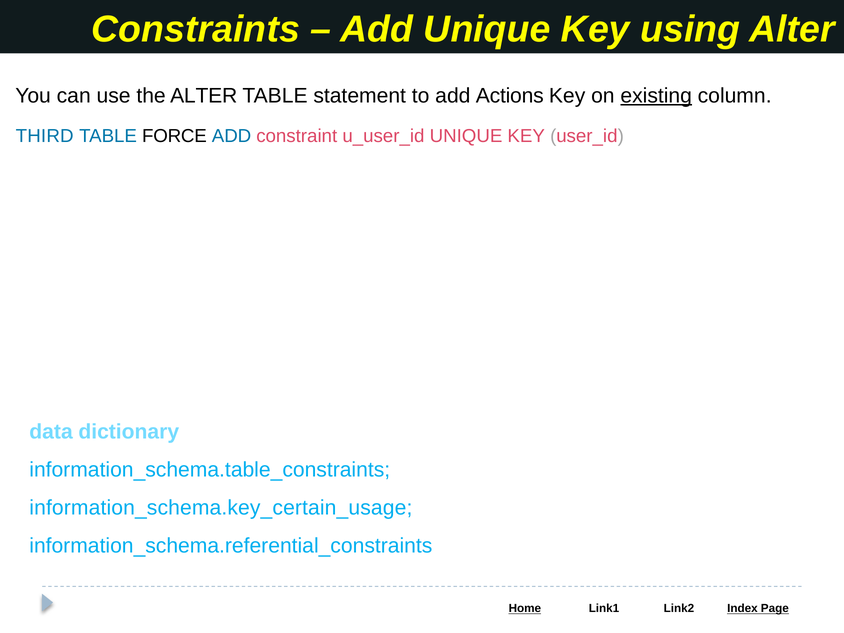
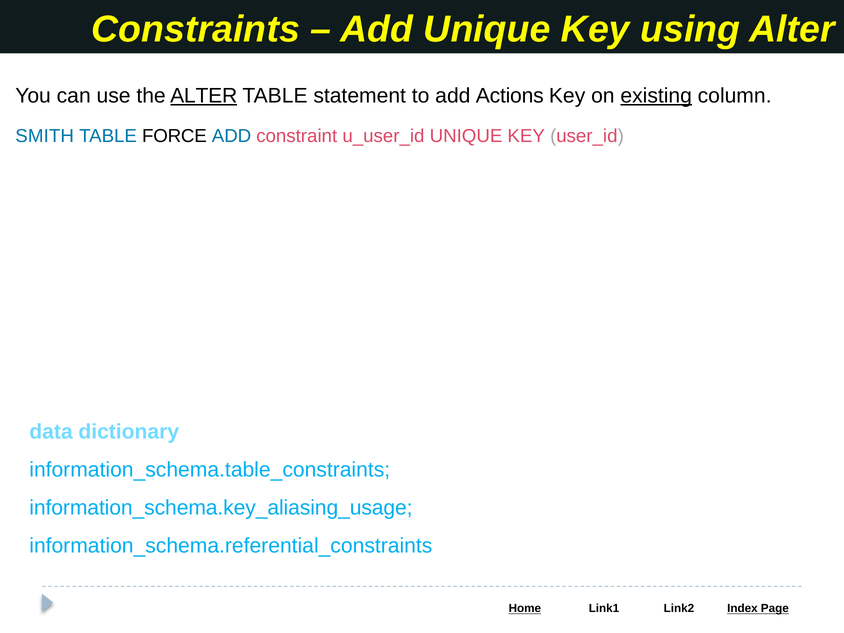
ALTER at (204, 96) underline: none -> present
THIRD: THIRD -> SMITH
information_schema.key_certain_usage: information_schema.key_certain_usage -> information_schema.key_aliasing_usage
